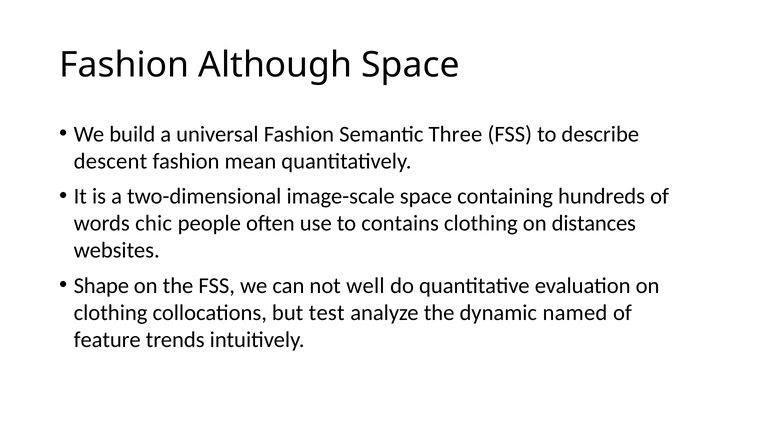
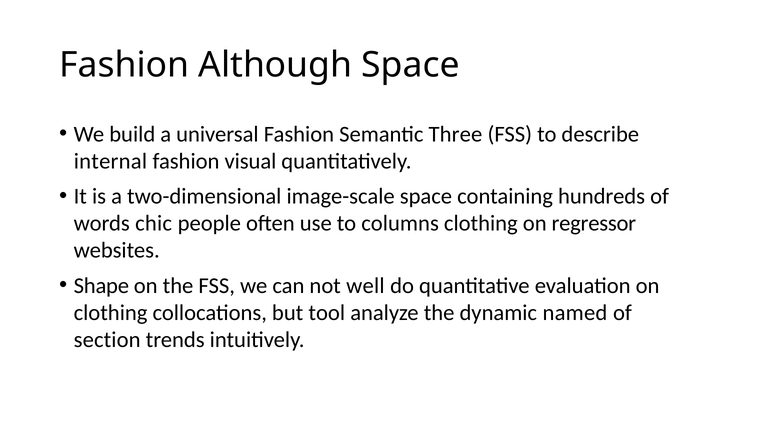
descent: descent -> internal
mean: mean -> visual
contains: contains -> columns
distances: distances -> regressor
test: test -> tool
feature: feature -> section
